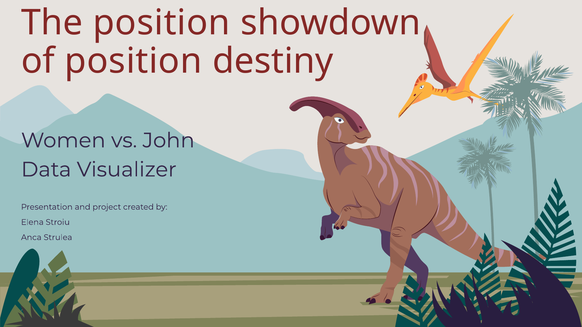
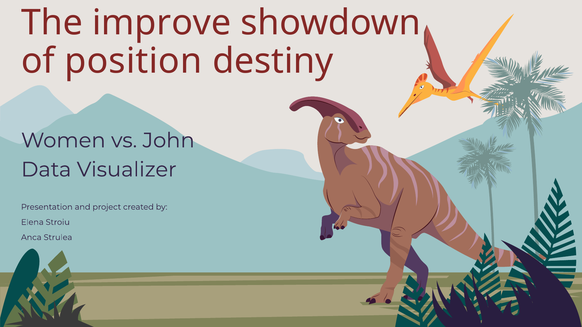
The position: position -> improve
